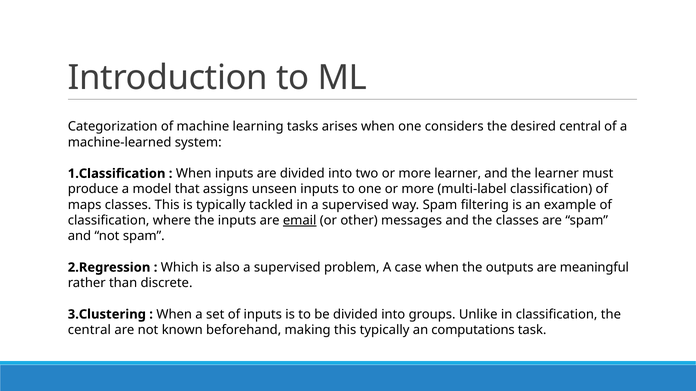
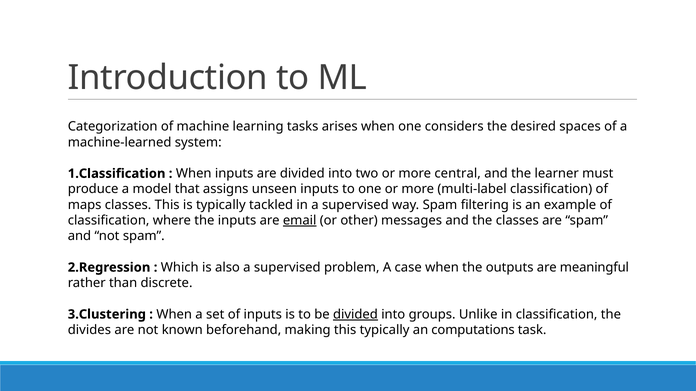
desired central: central -> spaces
more learner: learner -> central
divided at (355, 315) underline: none -> present
central at (89, 330): central -> divides
